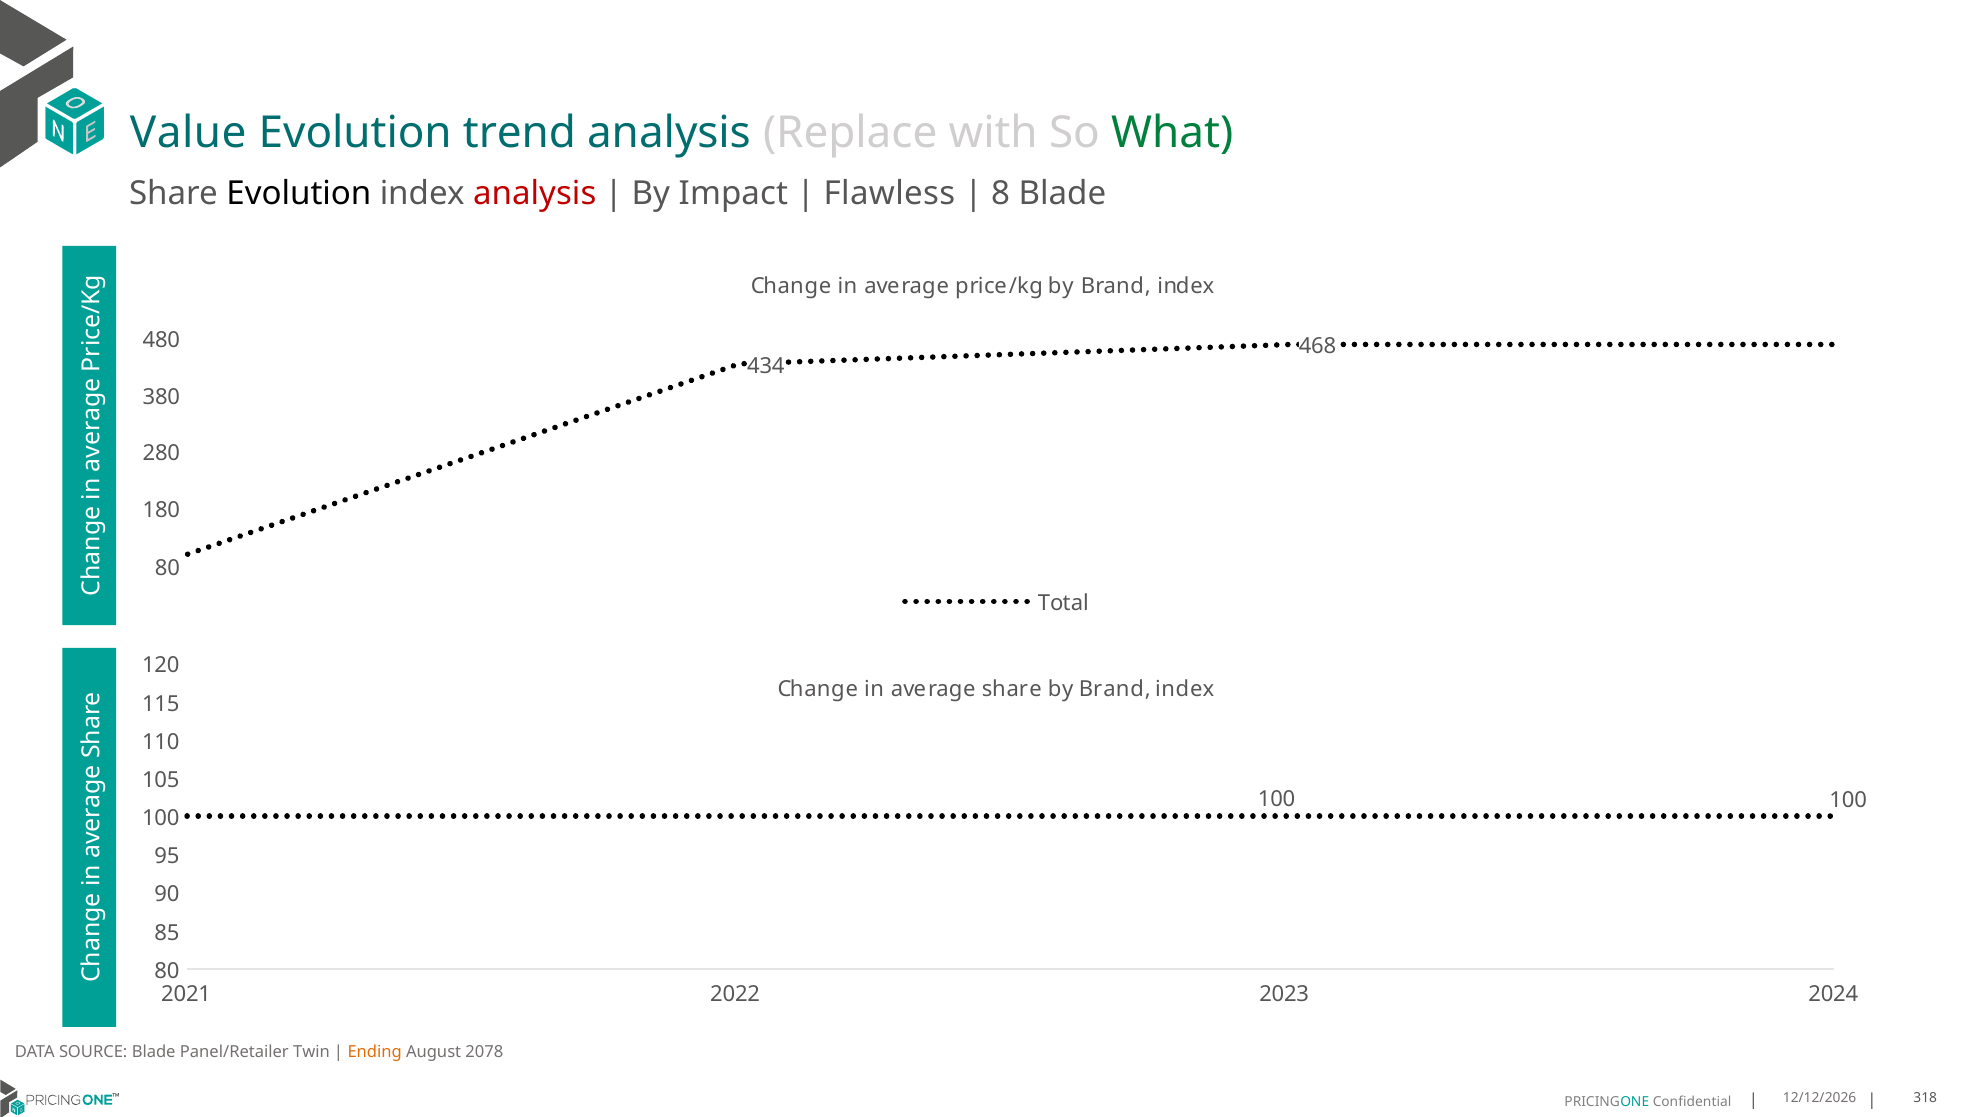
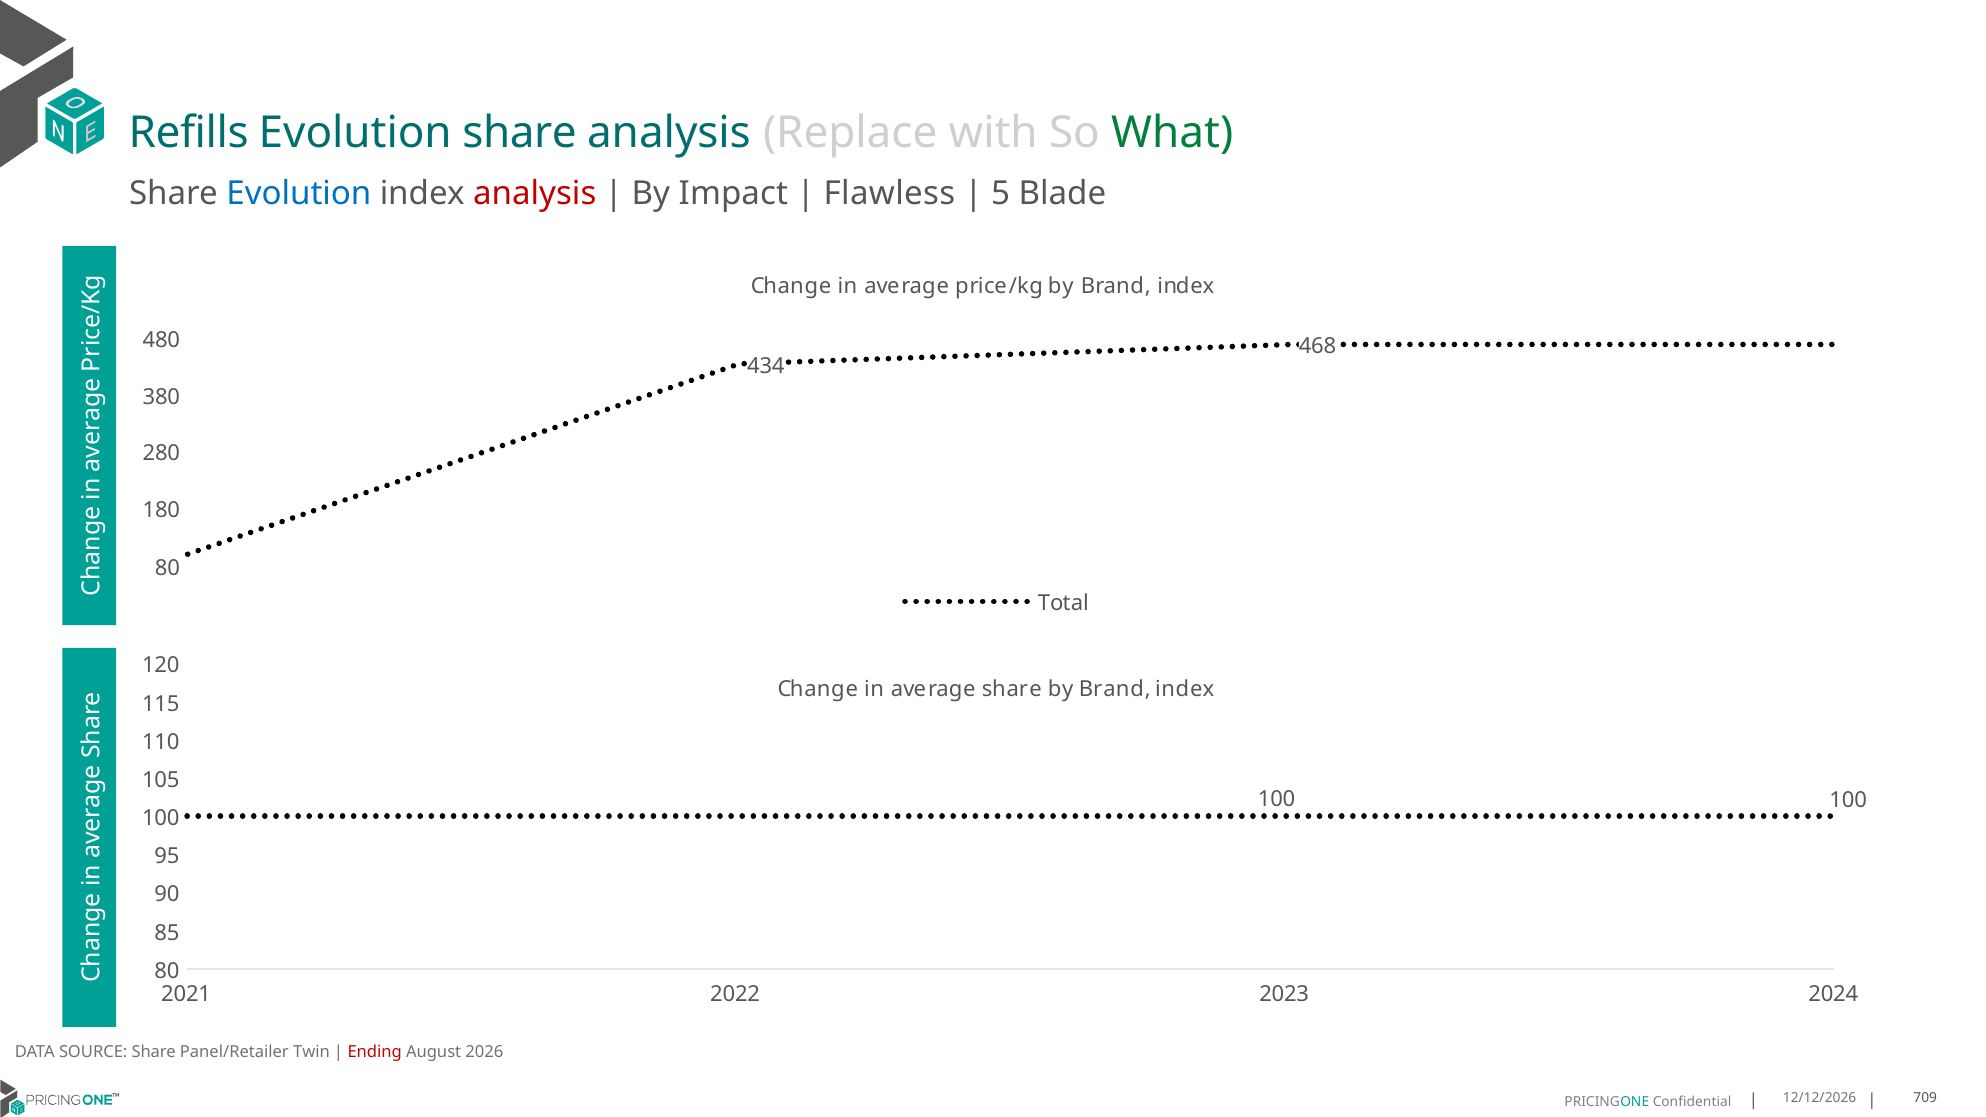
Value: Value -> Refills
Evolution trend: trend -> share
Evolution at (299, 194) colour: black -> blue
8: 8 -> 5
SOURCE Blade: Blade -> Share
Ending colour: orange -> red
2078: 2078 -> 2026
318: 318 -> 709
